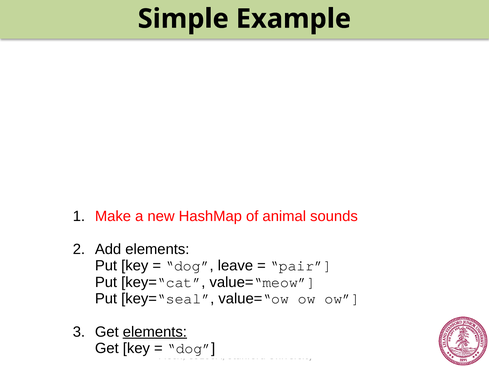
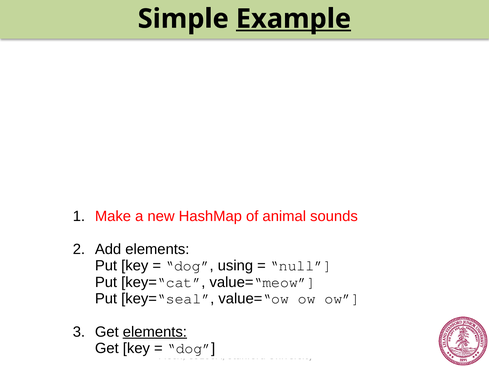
Example underline: none -> present
leave: leave -> using
pair: pair -> null
